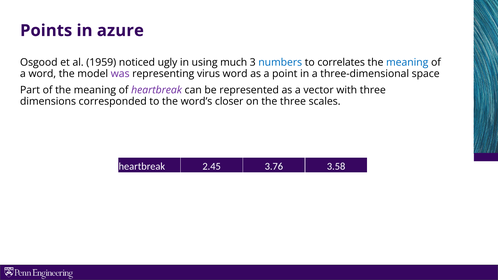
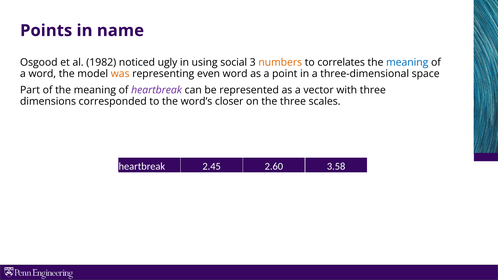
azure: azure -> name
1959: 1959 -> 1982
much: much -> social
numbers colour: blue -> orange
was colour: purple -> orange
virus: virus -> even
3.76: 3.76 -> 2.60
